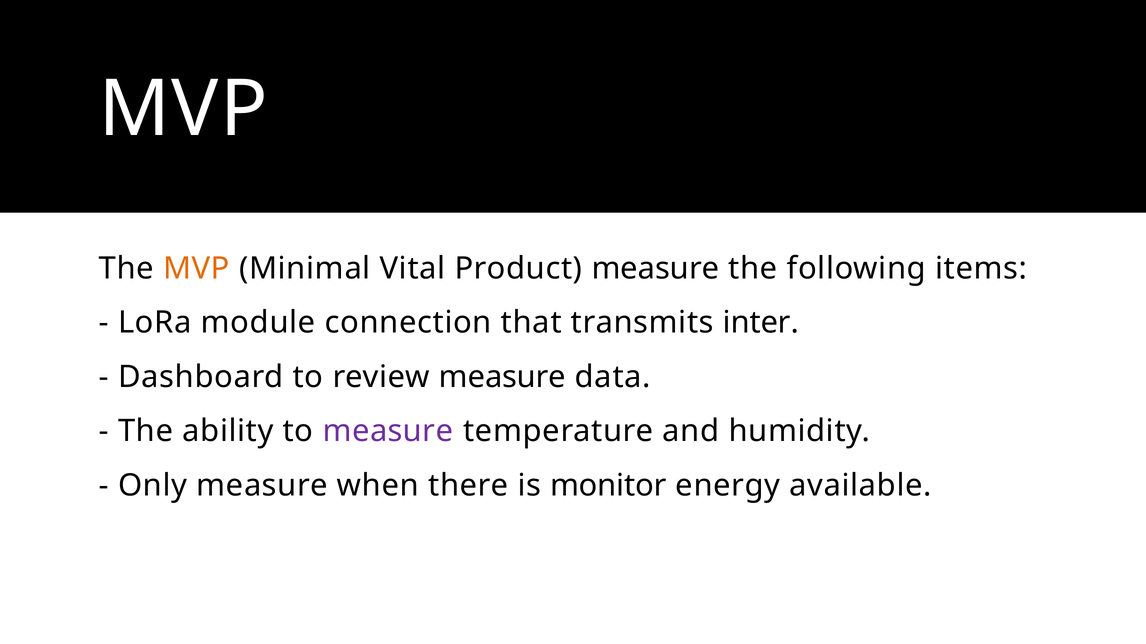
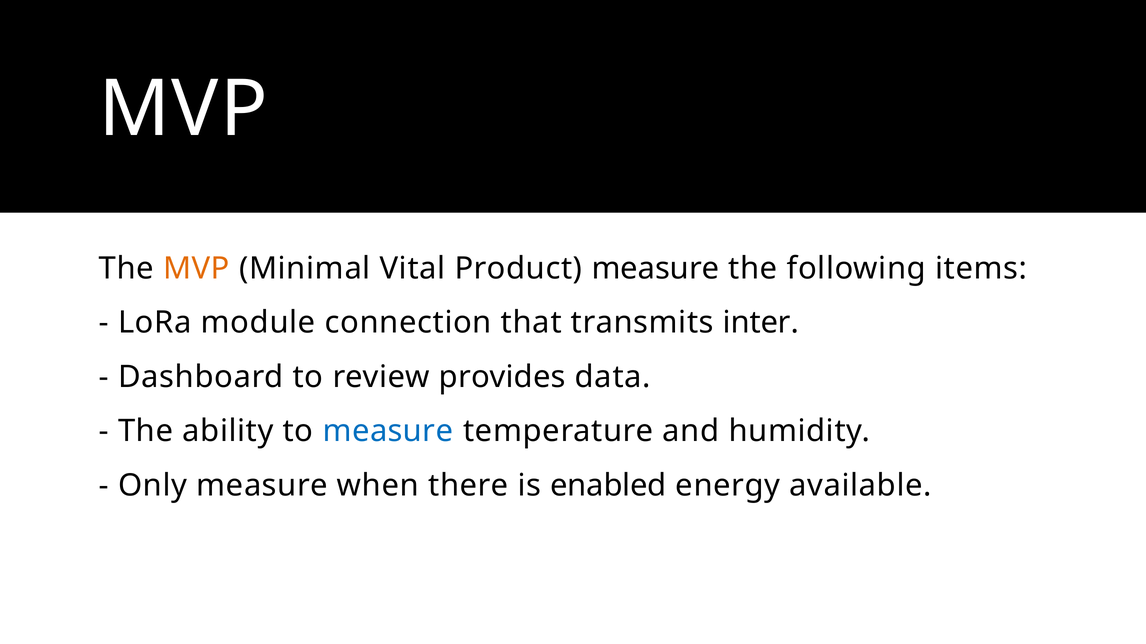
review measure: measure -> provides
measure at (388, 432) colour: purple -> blue
monitor: monitor -> enabled
